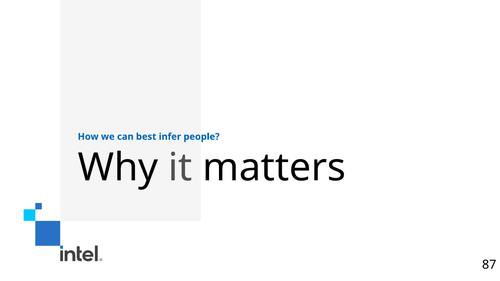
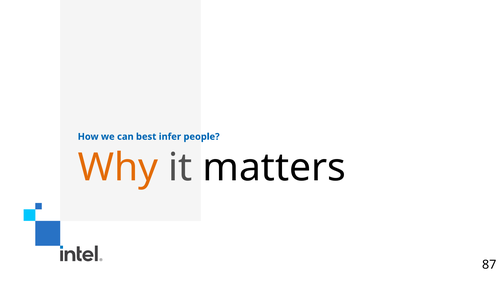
Why colour: black -> orange
